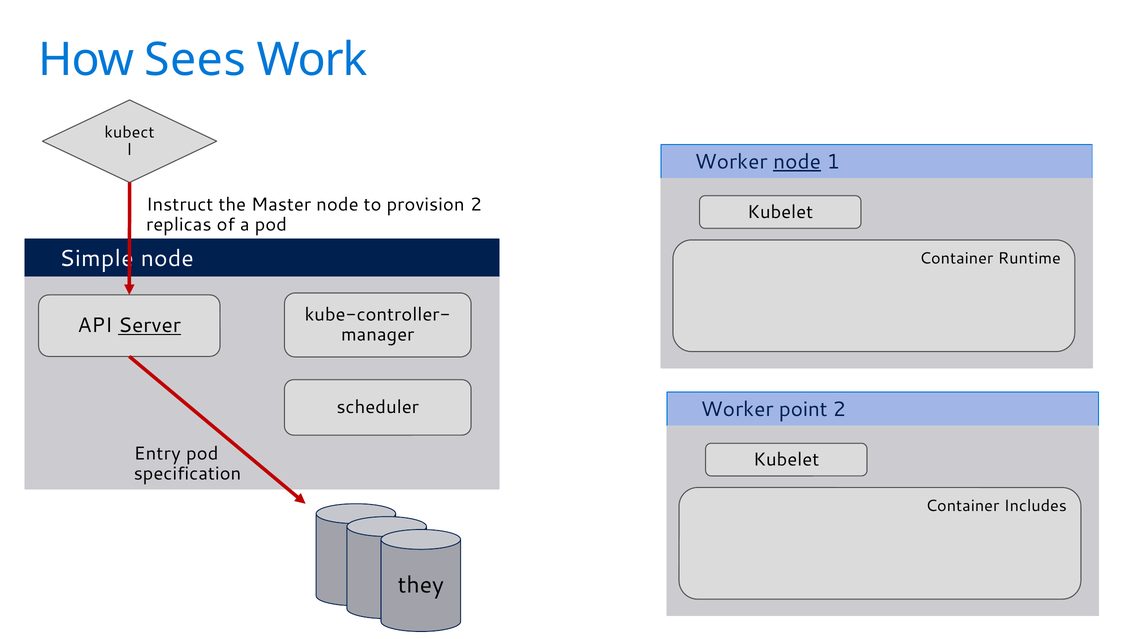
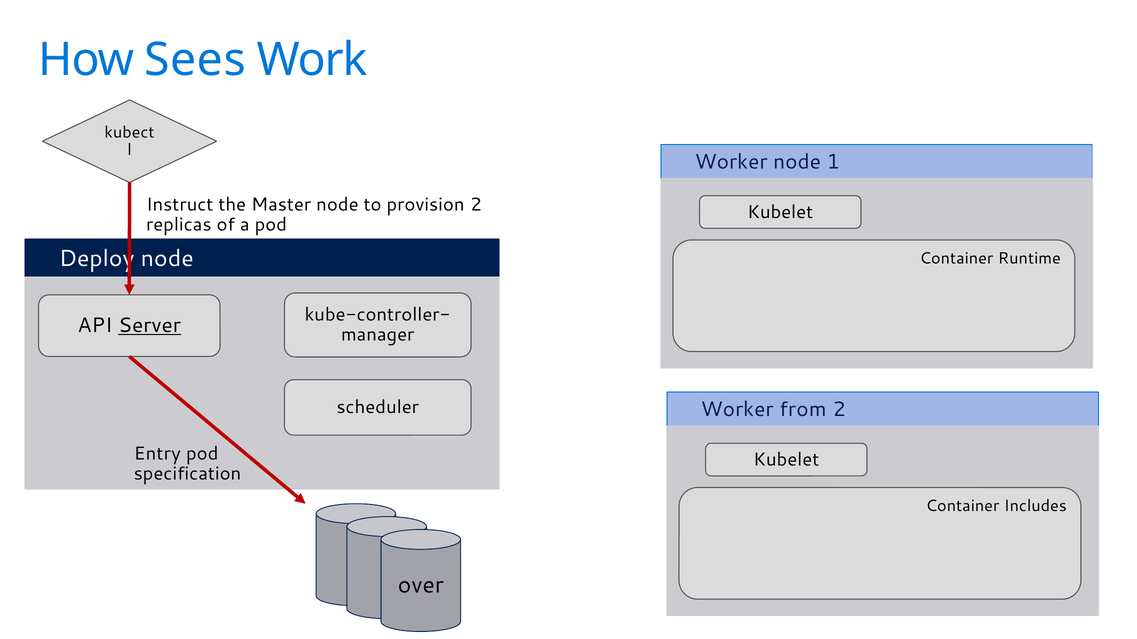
node at (797, 162) underline: present -> none
Simple: Simple -> Deploy
point: point -> from
they: they -> over
